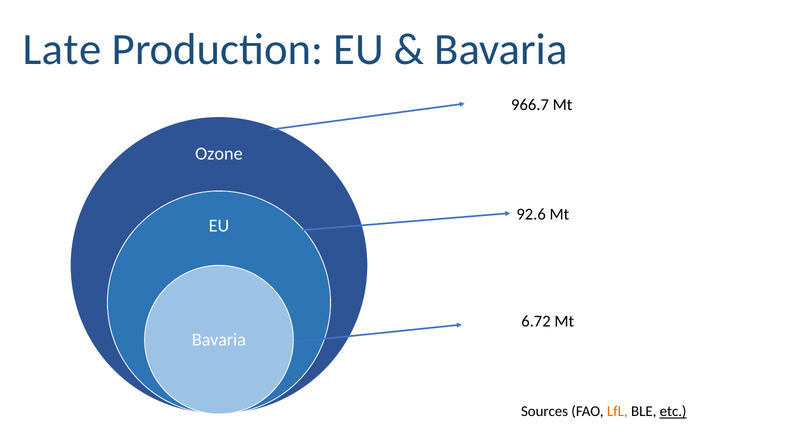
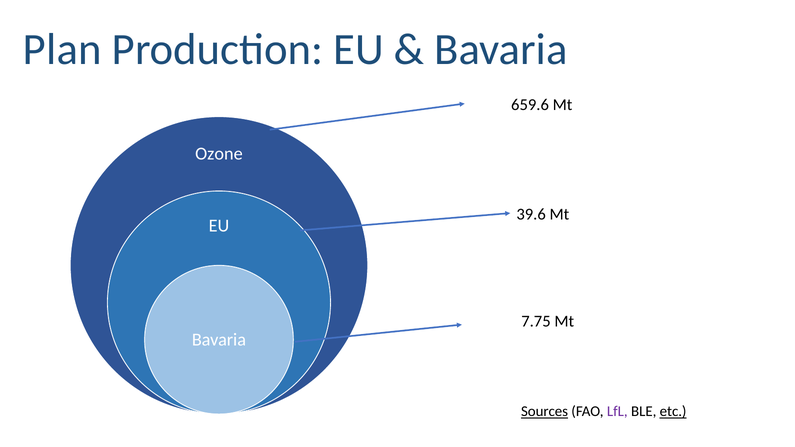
Late: Late -> Plan
966.7: 966.7 -> 659.6
92.6: 92.6 -> 39.6
6.72: 6.72 -> 7.75
Sources underline: none -> present
LfL colour: orange -> purple
